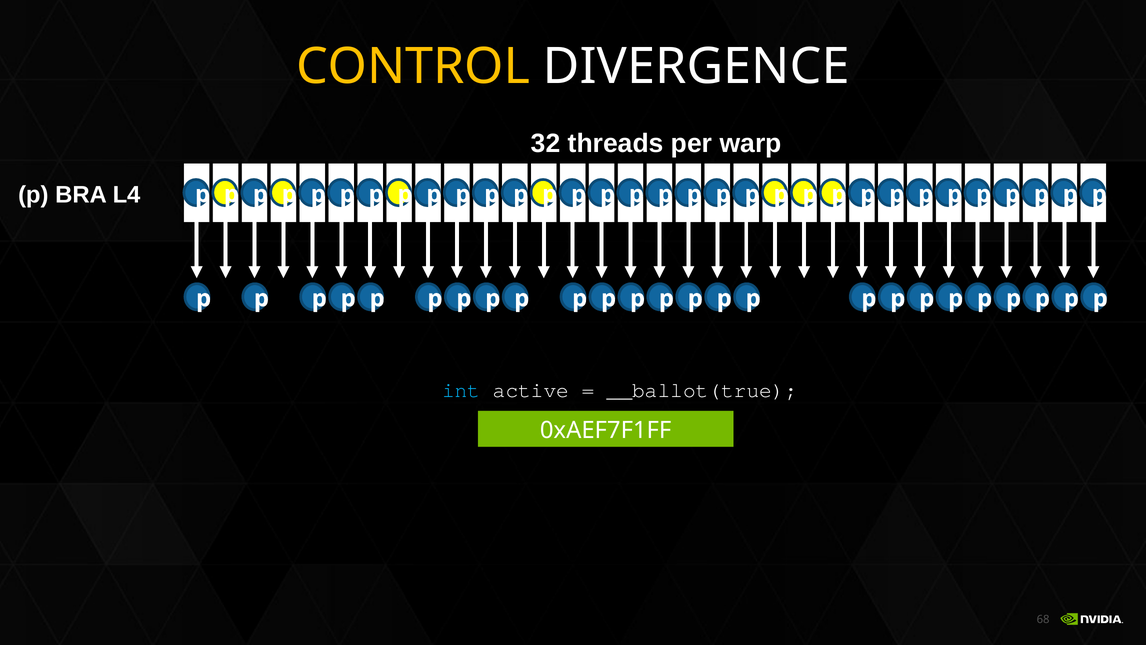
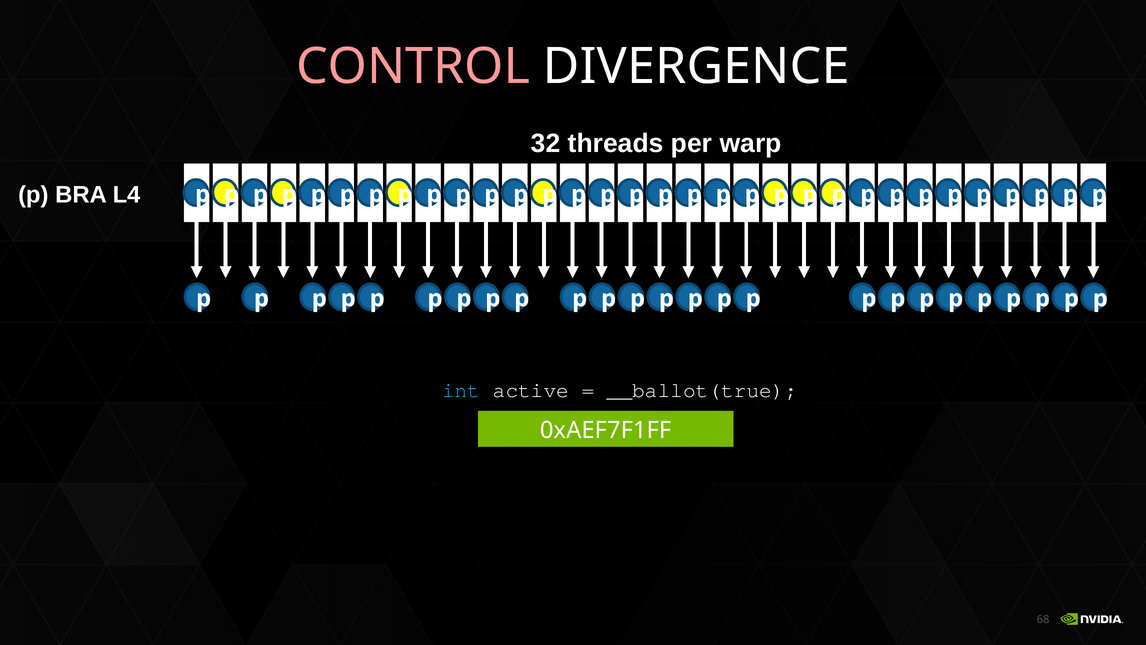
CONTROL colour: yellow -> pink
